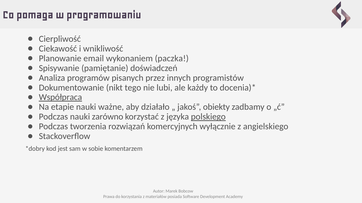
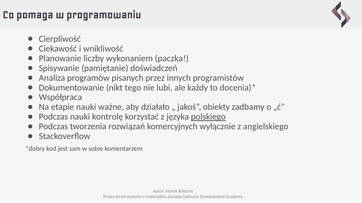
email: email -> liczby
Współpraca underline: present -> none
zarówno: zarówno -> kontrolę
